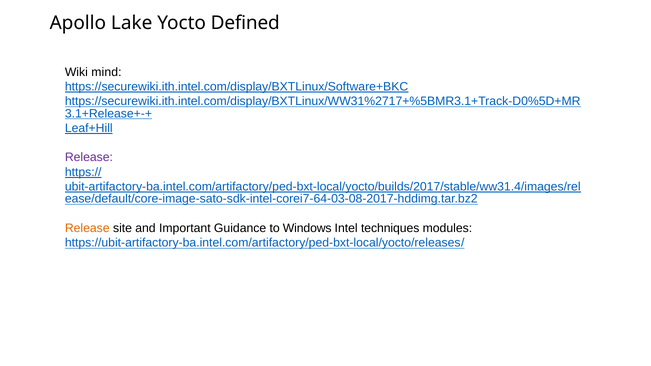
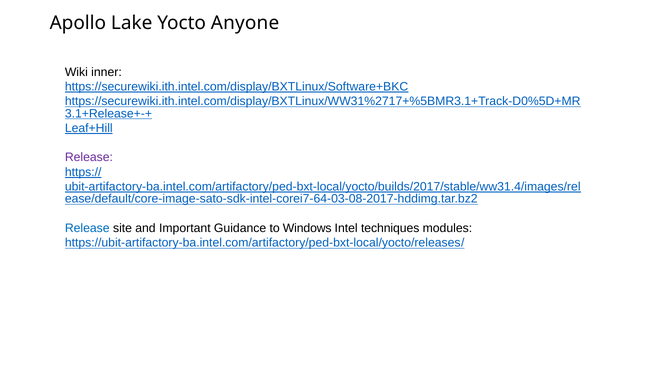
Defined: Defined -> Anyone
mind: mind -> inner
Release at (87, 228) colour: orange -> blue
